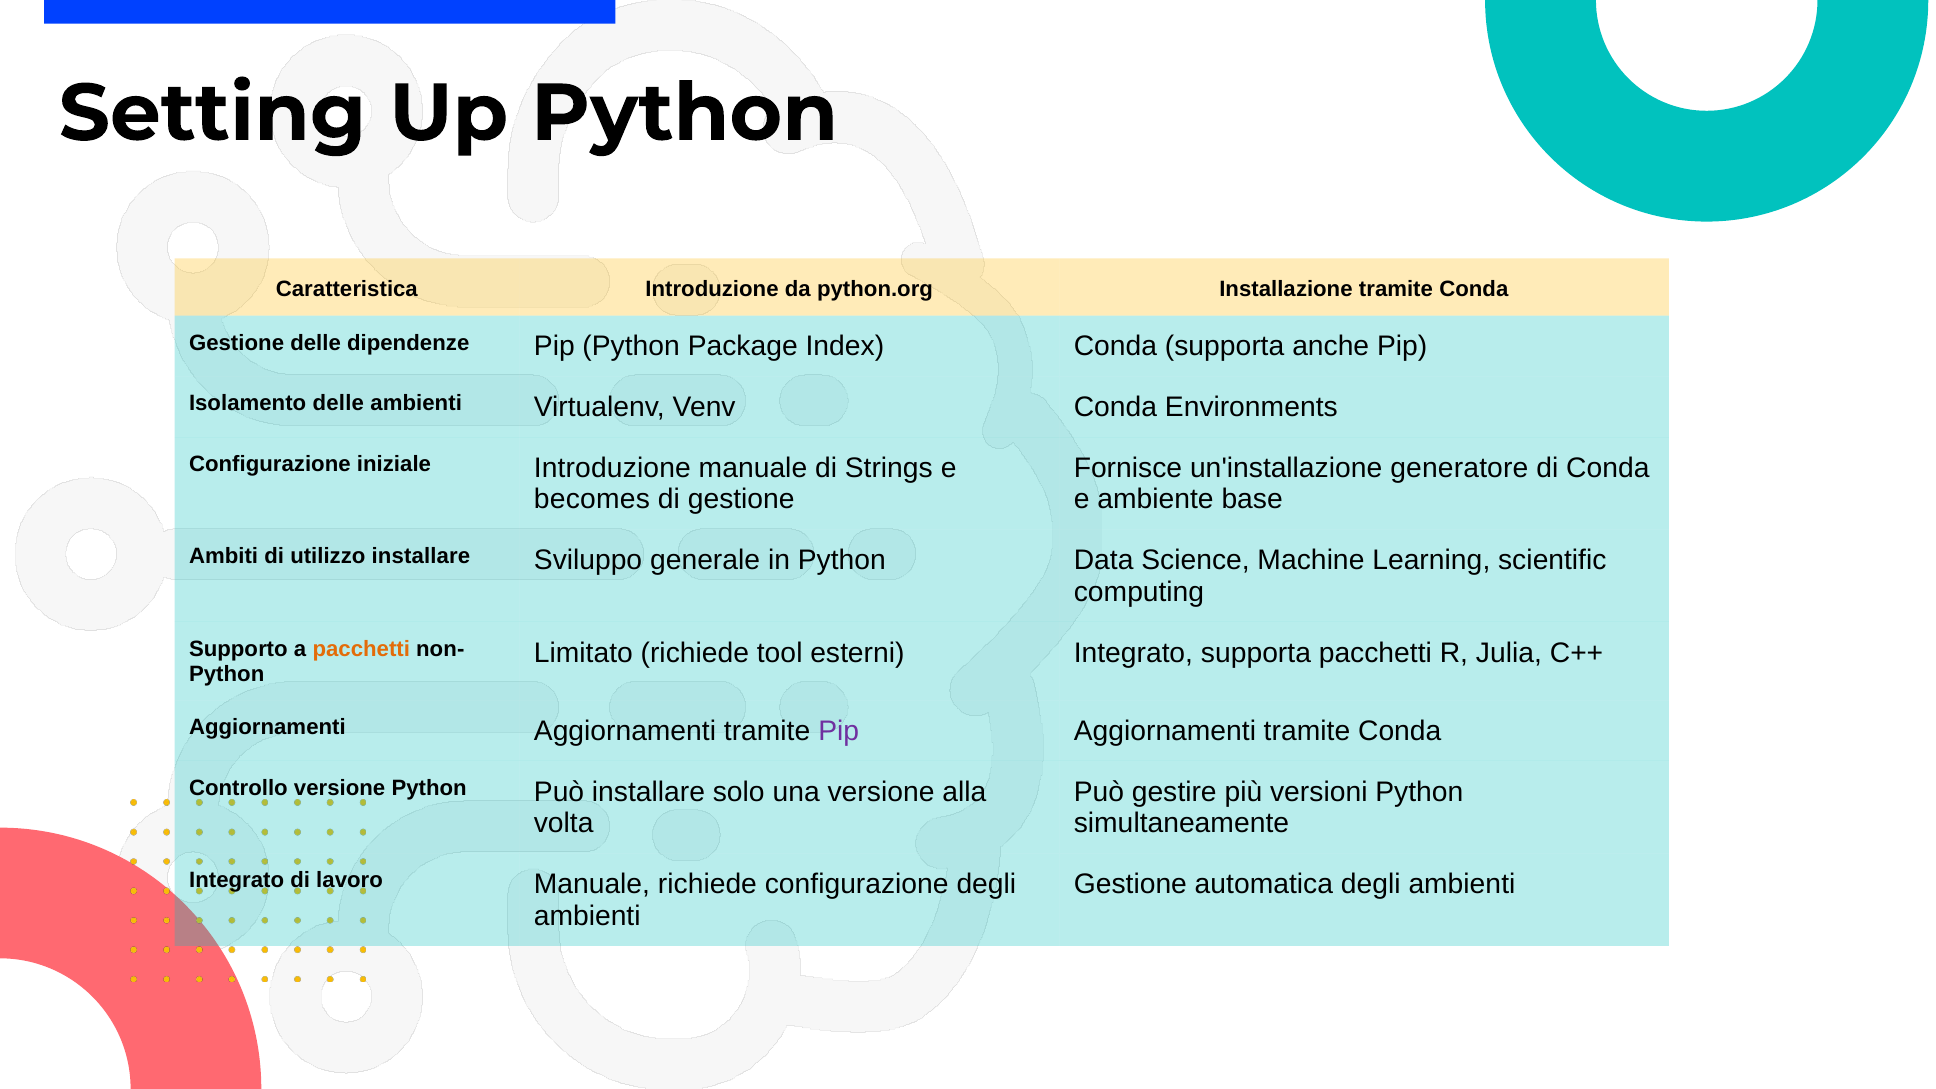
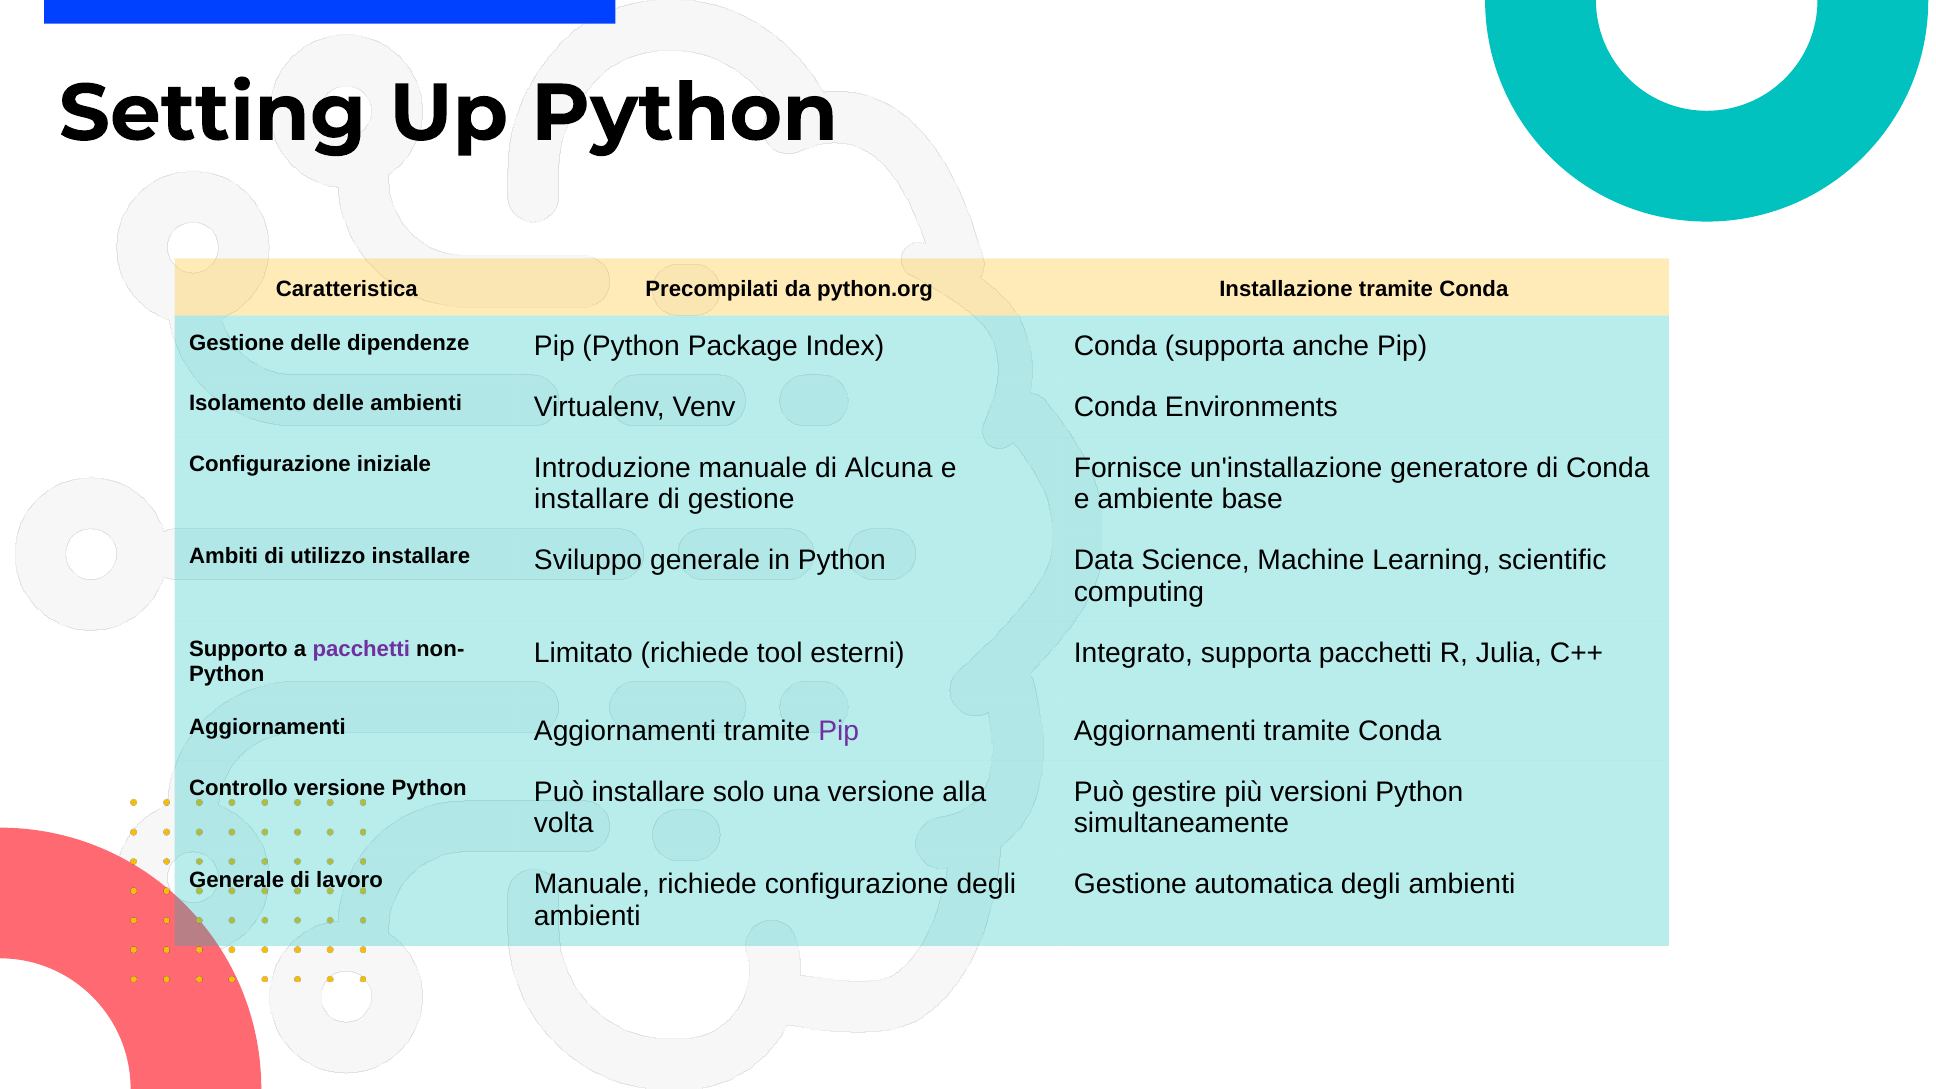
Caratteristica Introduzione: Introduzione -> Precompilati
Strings: Strings -> Alcuna
becomes at (592, 500): becomes -> installare
pacchetti at (361, 649) colour: orange -> purple
Integrato at (237, 881): Integrato -> Generale
